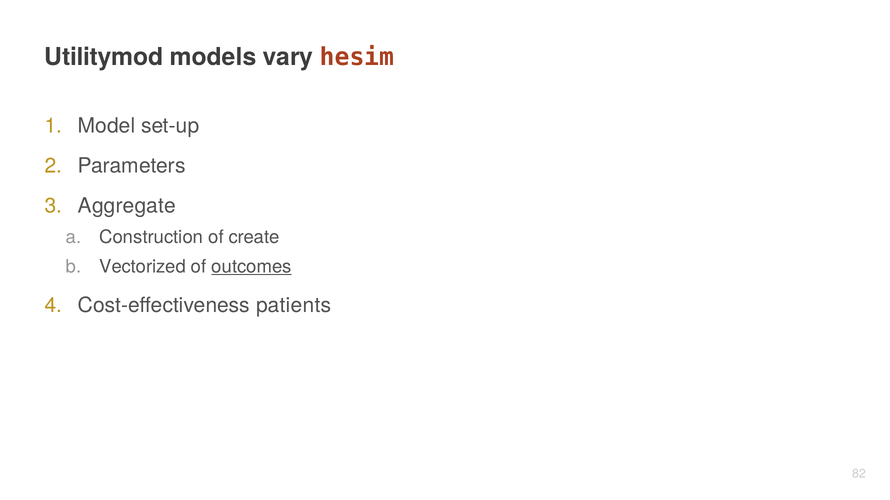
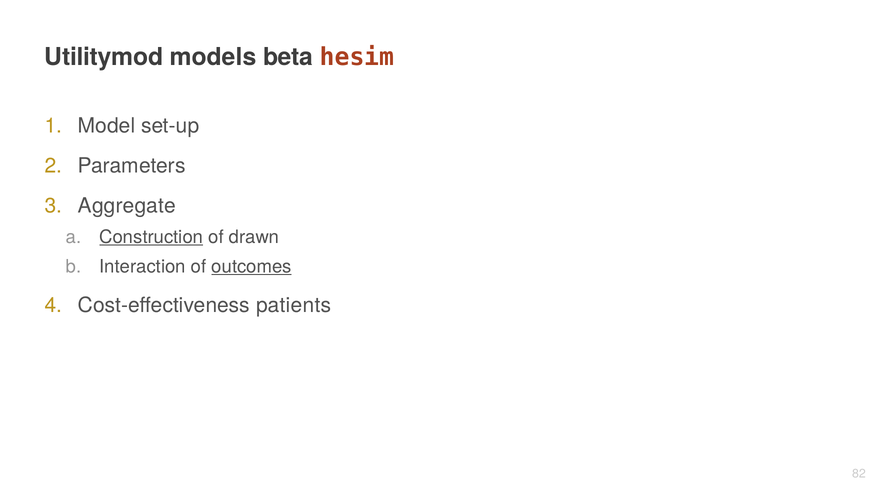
vary: vary -> beta
Construction underline: none -> present
create: create -> drawn
Vectorized: Vectorized -> Interaction
